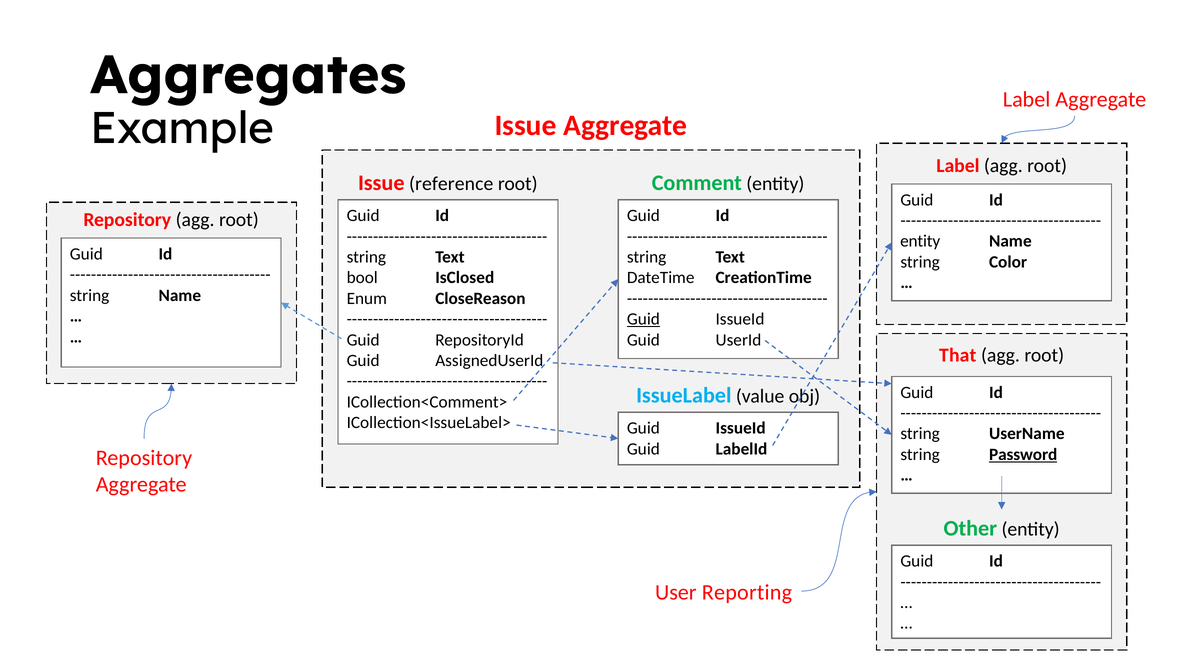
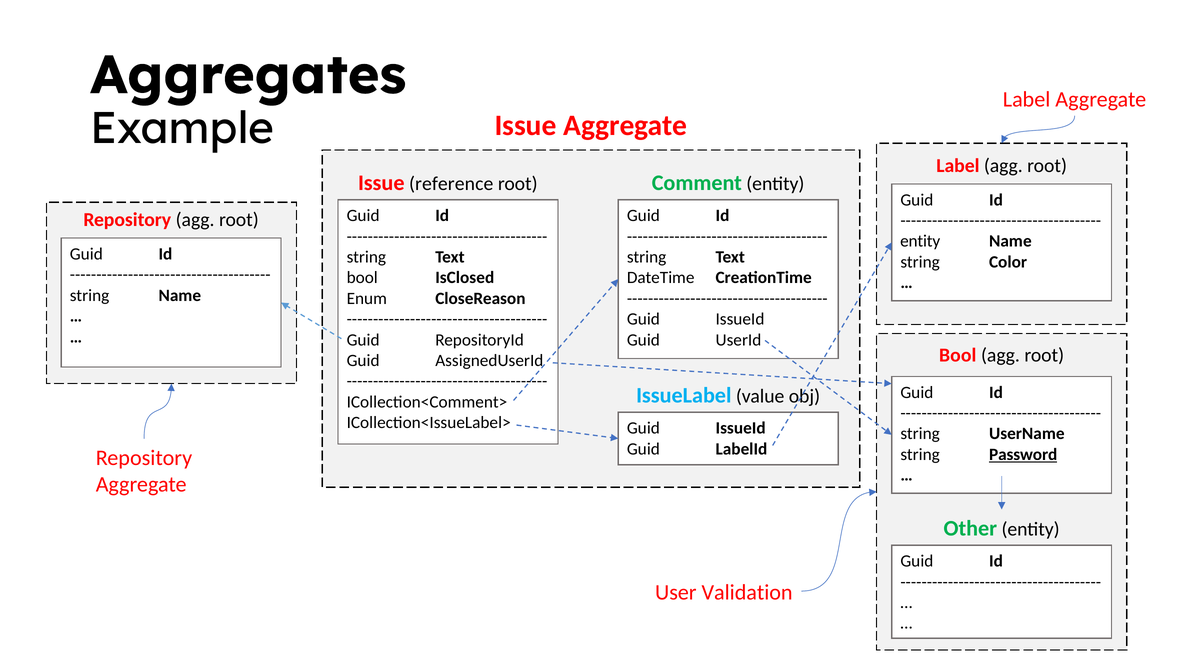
Guid at (643, 319) underline: present -> none
That at (958, 355): That -> Bool
Reporting: Reporting -> Validation
